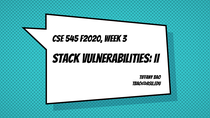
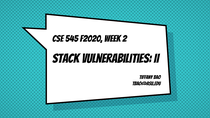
3: 3 -> 2
